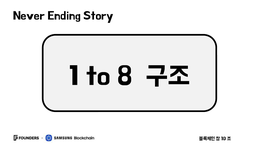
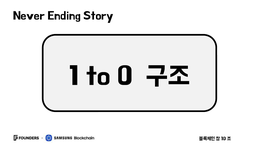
8: 8 -> 0
